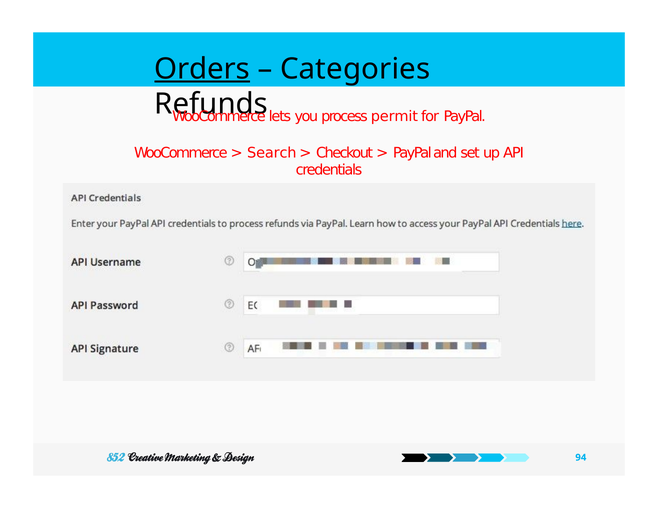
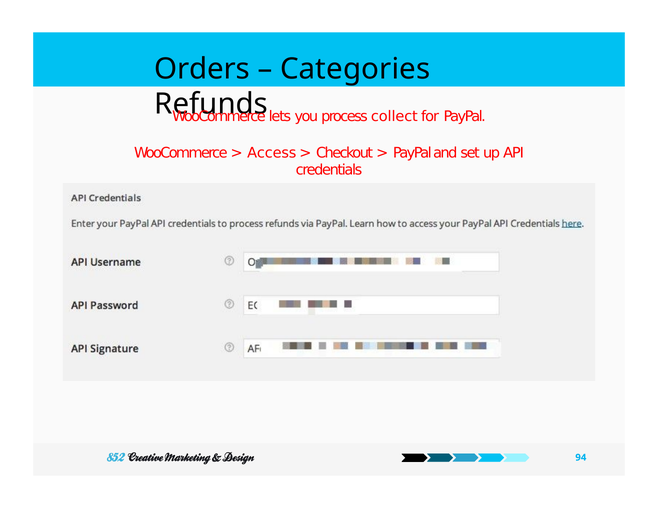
Orders underline: present -> none
permit: permit -> collect
Search: Search -> Access
